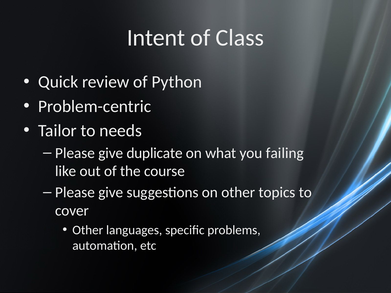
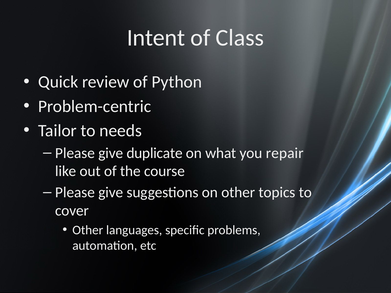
failing: failing -> repair
